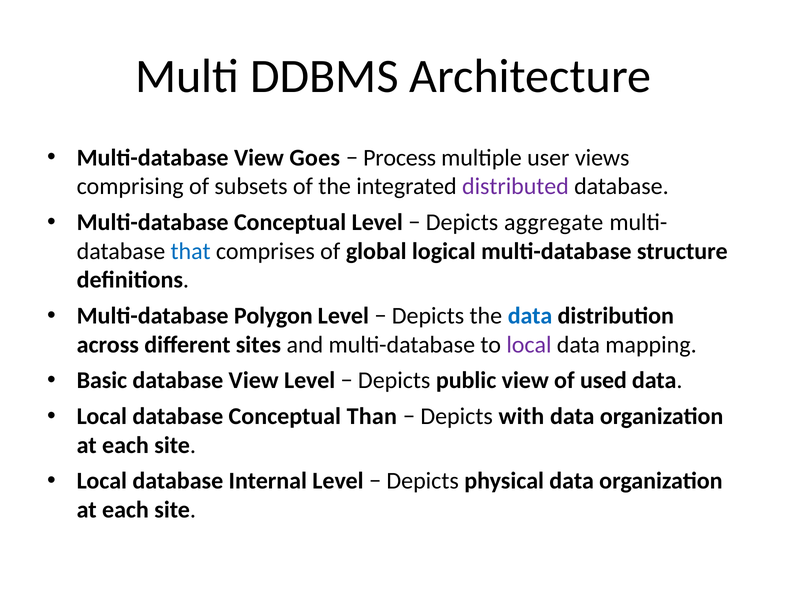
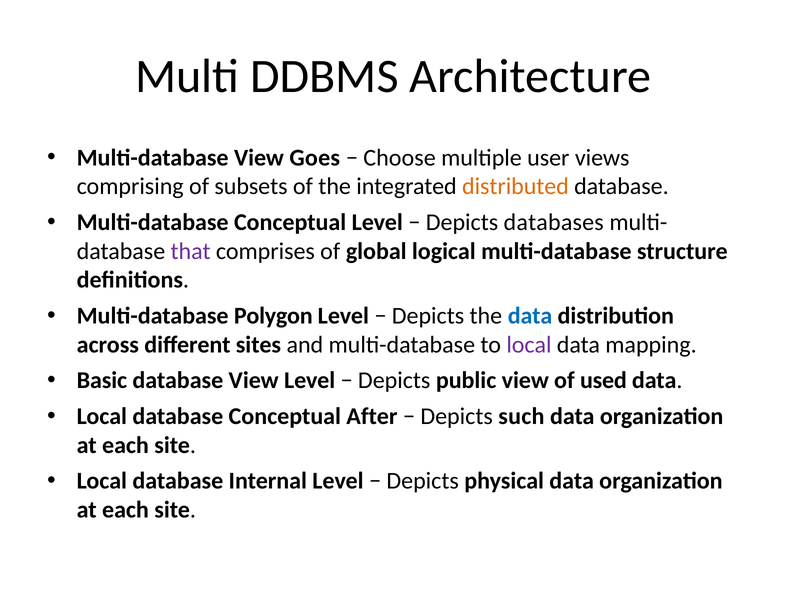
Process: Process -> Choose
distributed colour: purple -> orange
aggregate: aggregate -> databases
that colour: blue -> purple
Than: Than -> After
with: with -> such
